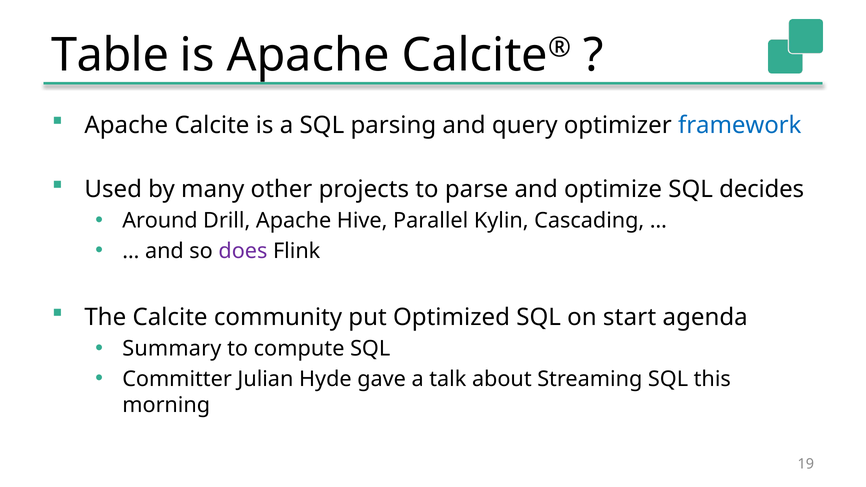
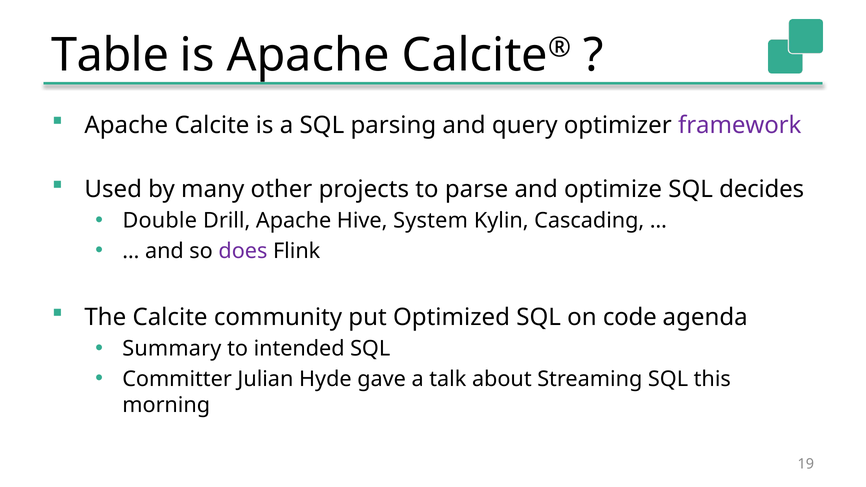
framework colour: blue -> purple
Around: Around -> Double
Parallel: Parallel -> System
start: start -> code
compute: compute -> intended
